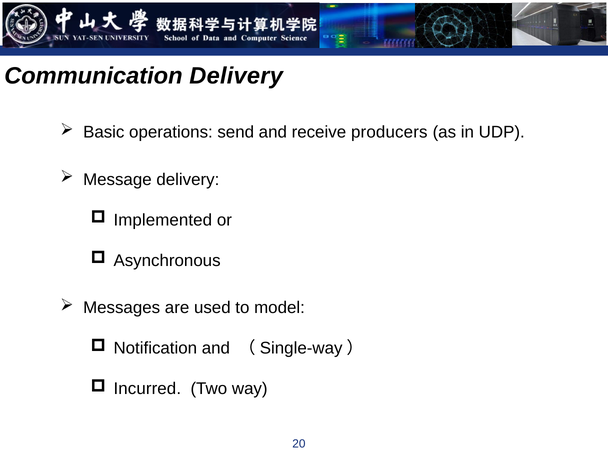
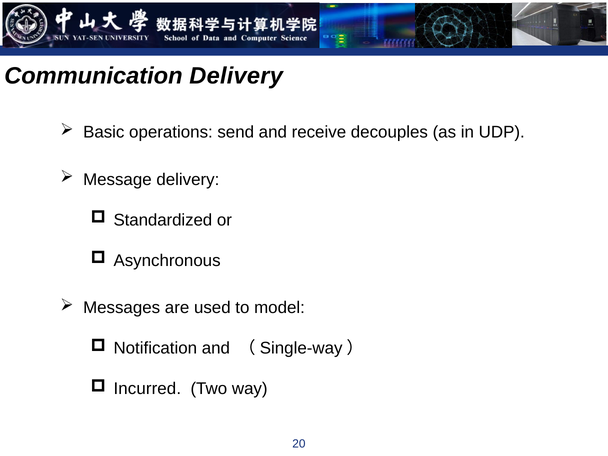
producers: producers -> decouples
Implemented: Implemented -> Standardized
